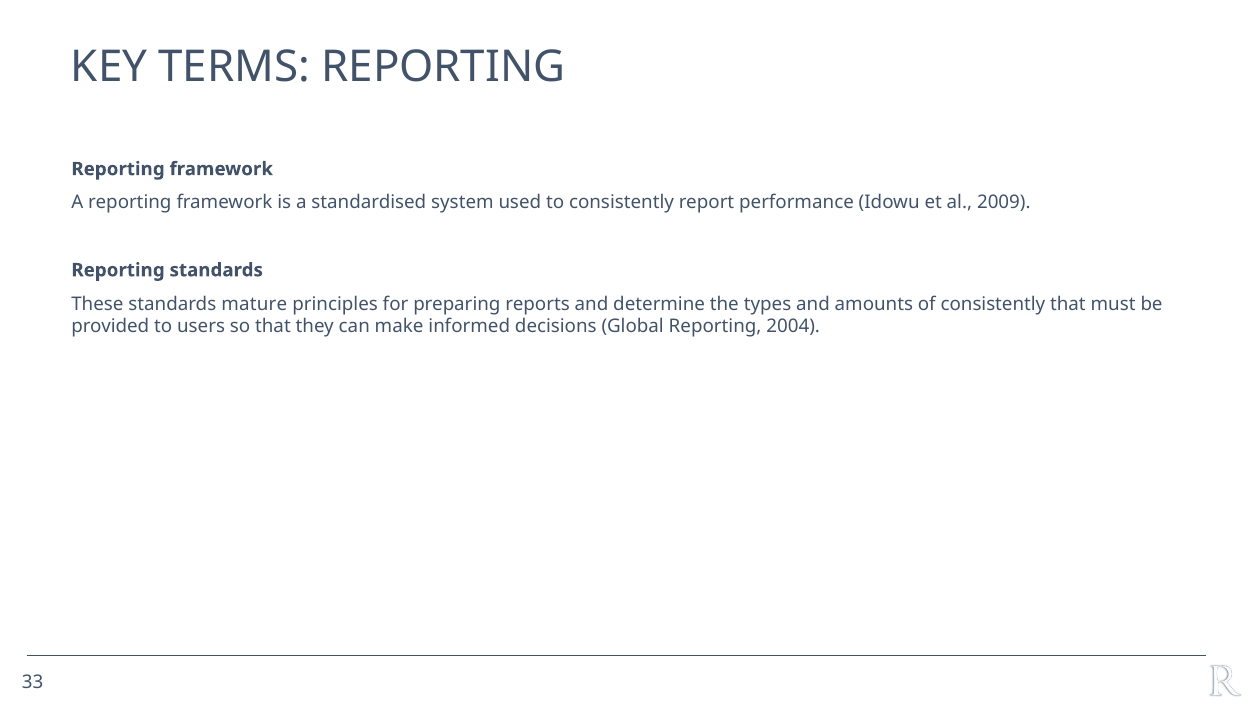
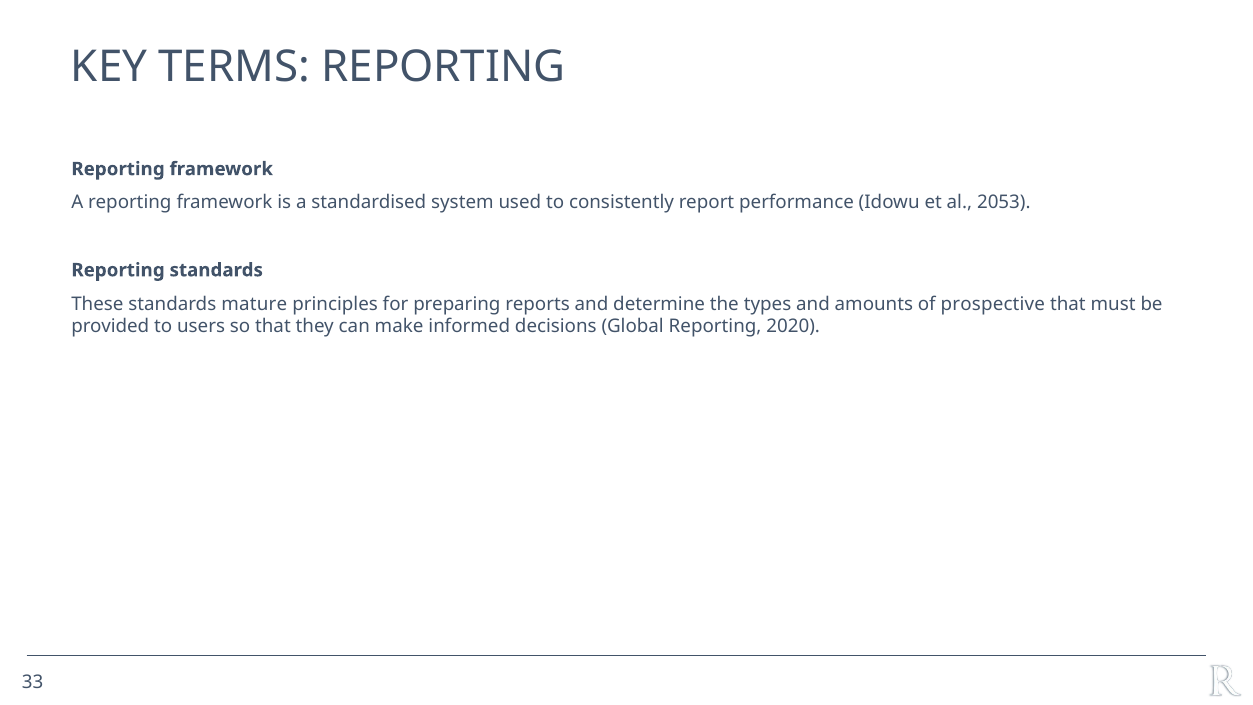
2009: 2009 -> 2053
of consistently: consistently -> prospective
2004: 2004 -> 2020
